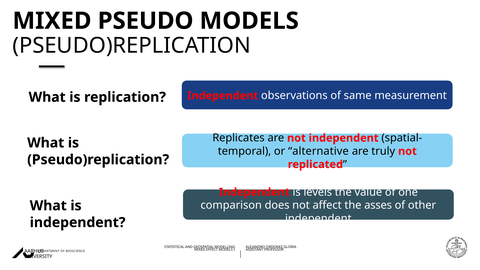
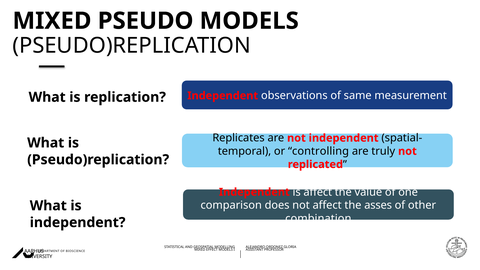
alternative: alternative -> controlling
is levels: levels -> affect
independent at (318, 219): independent -> combination
